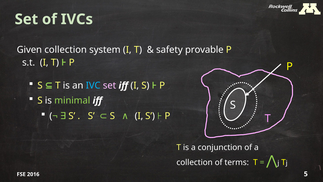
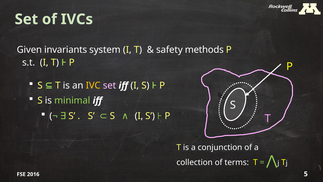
Given collection: collection -> invariants
provable: provable -> methods
IVC colour: light blue -> yellow
